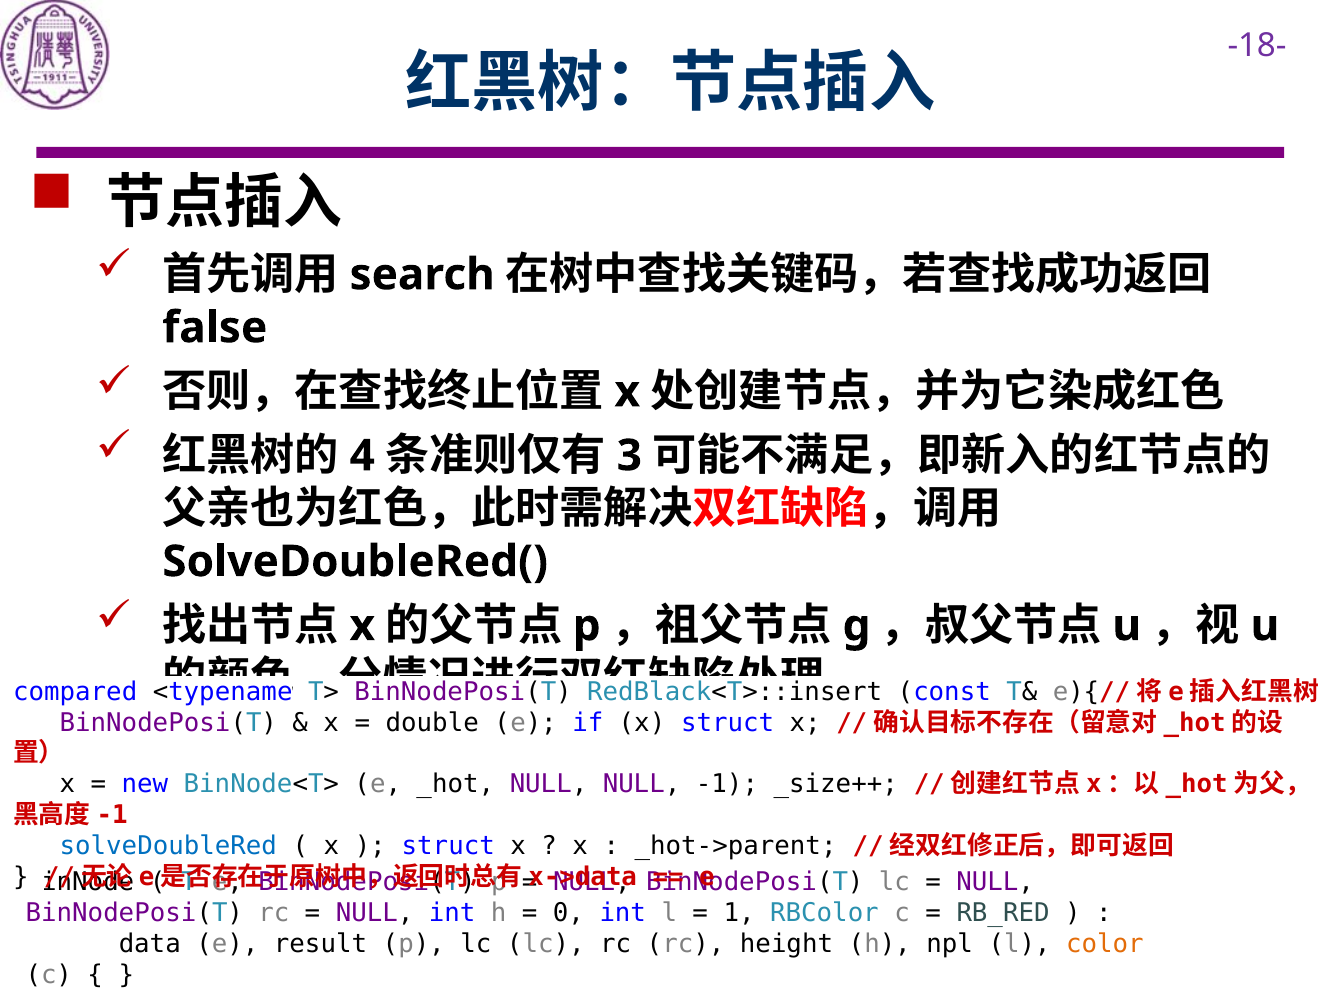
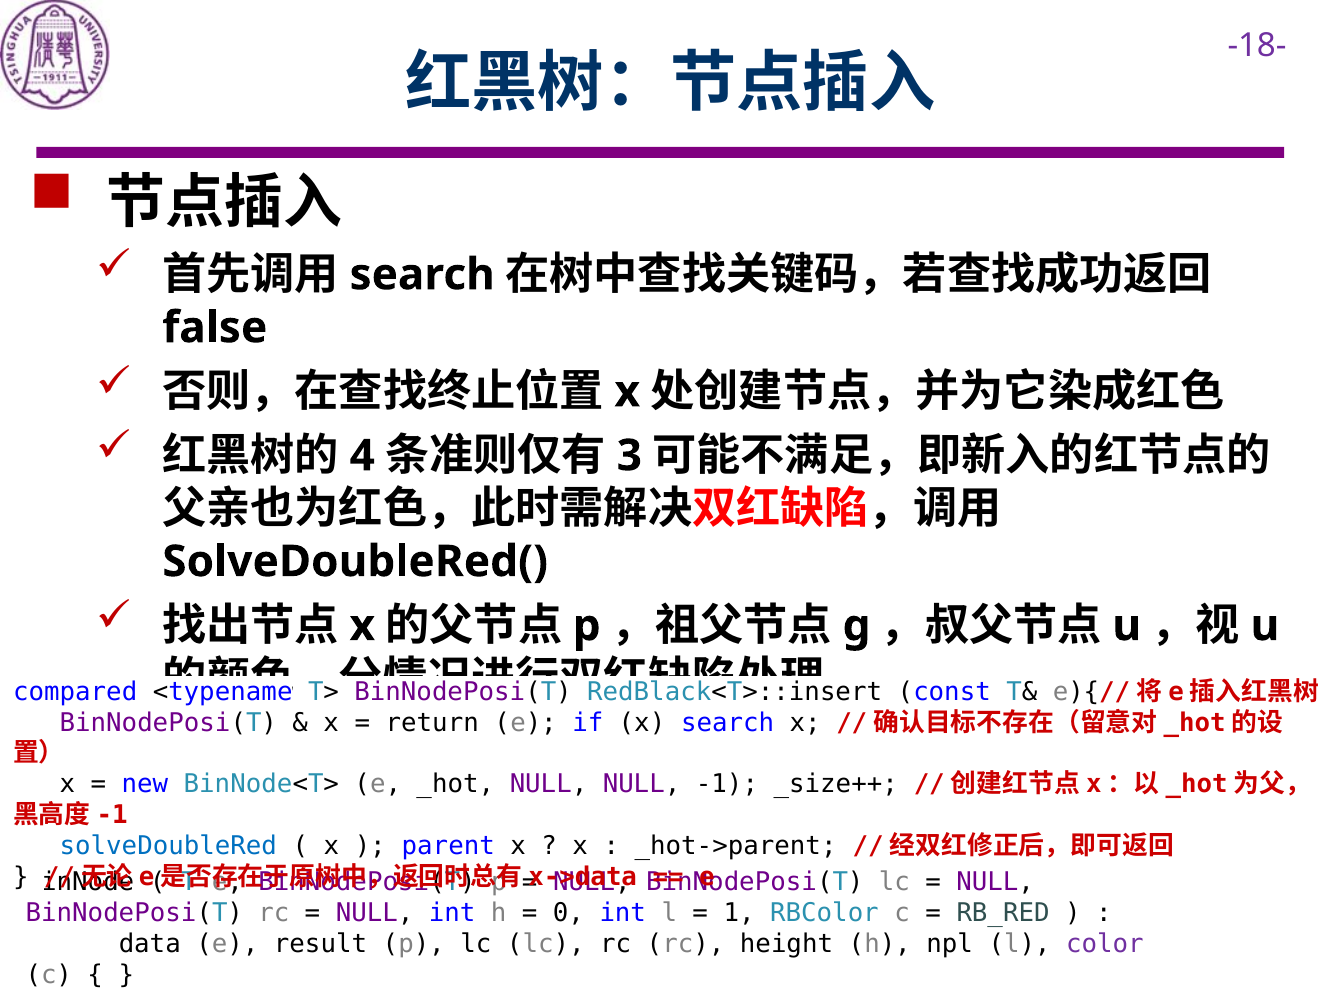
double: double -> return
x struct: struct -> search
struct at (448, 847): struct -> parent
color colour: orange -> purple
